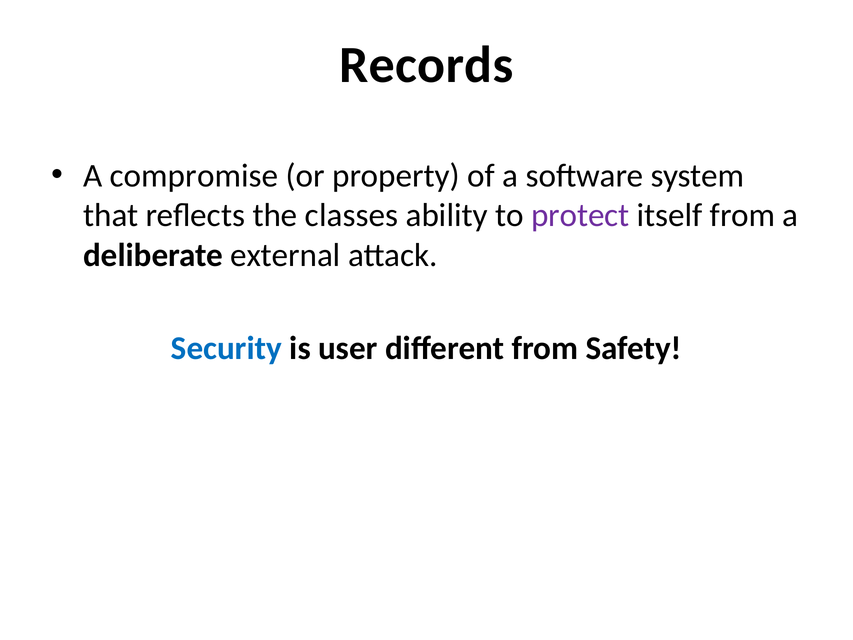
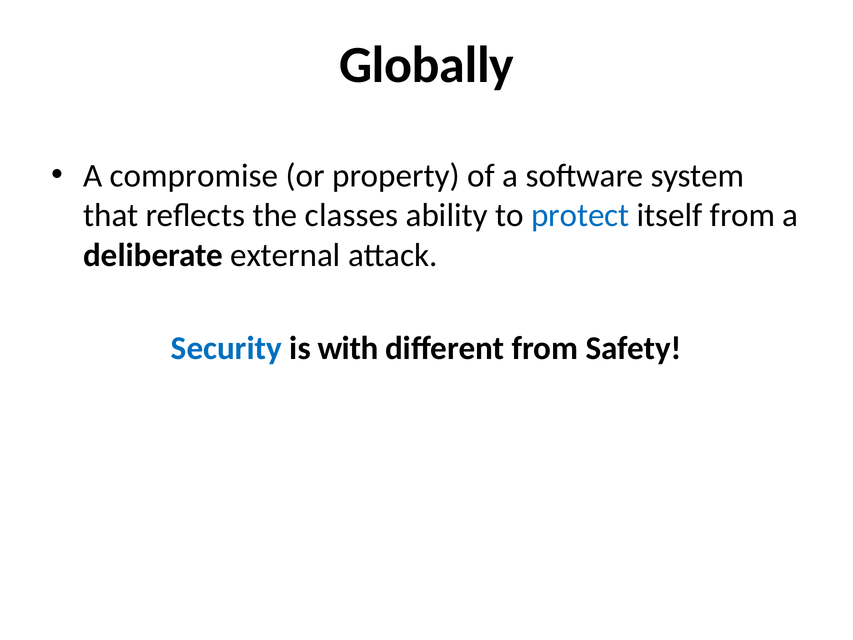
Records: Records -> Globally
protect colour: purple -> blue
user: user -> with
